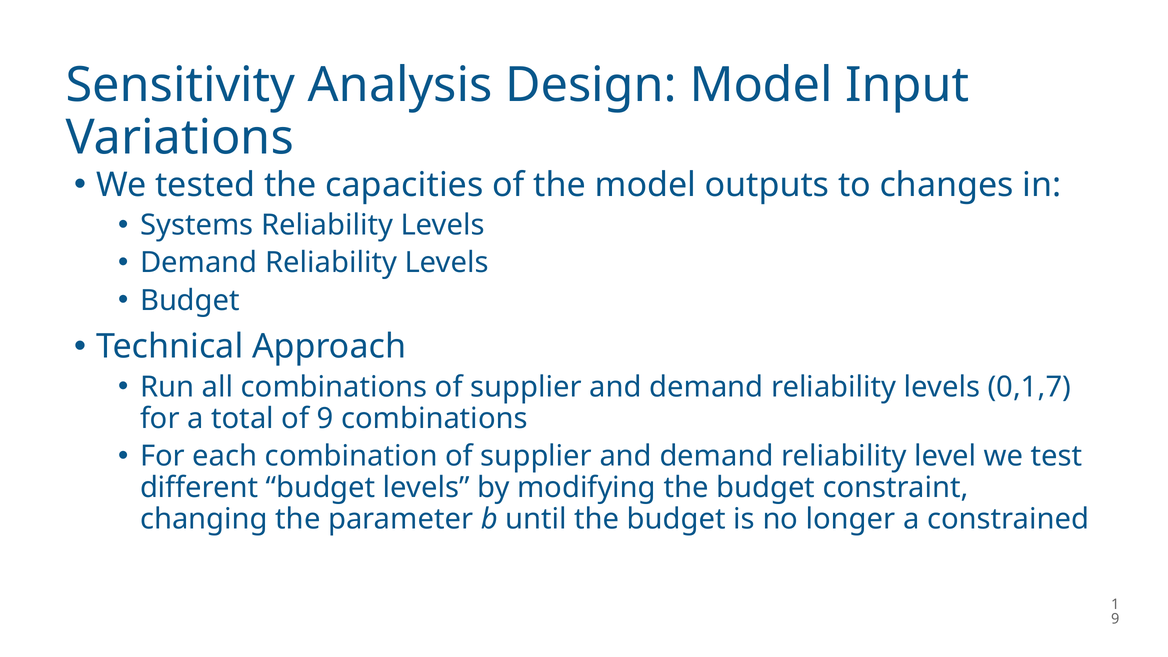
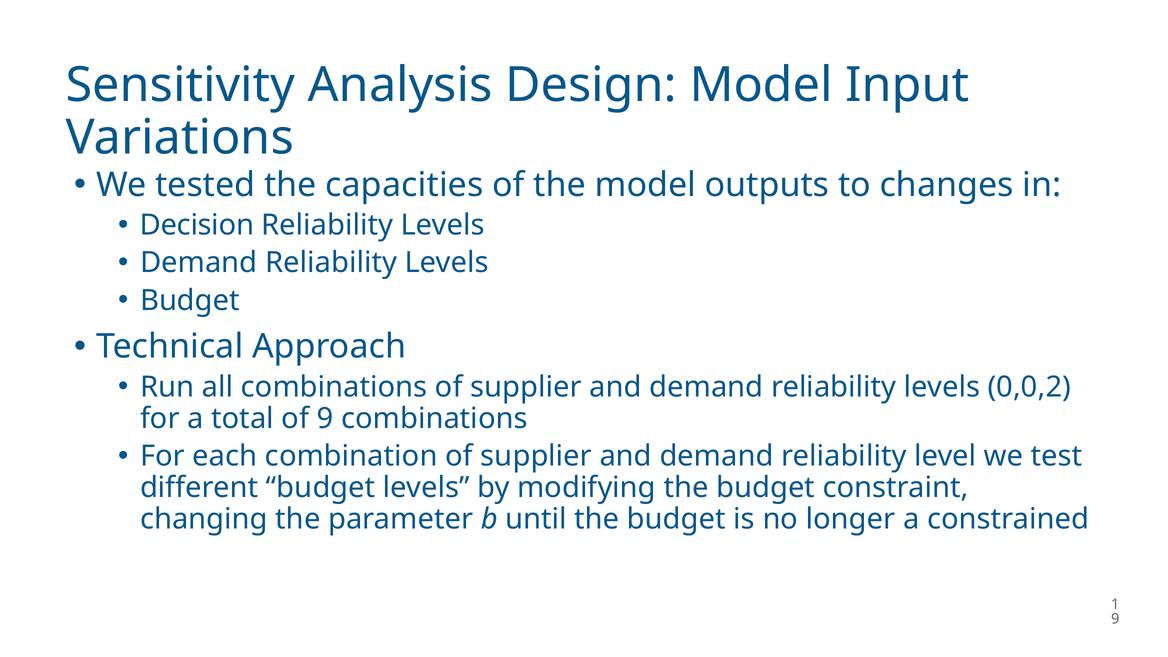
Systems: Systems -> Decision
0,1,7: 0,1,7 -> 0,0,2
